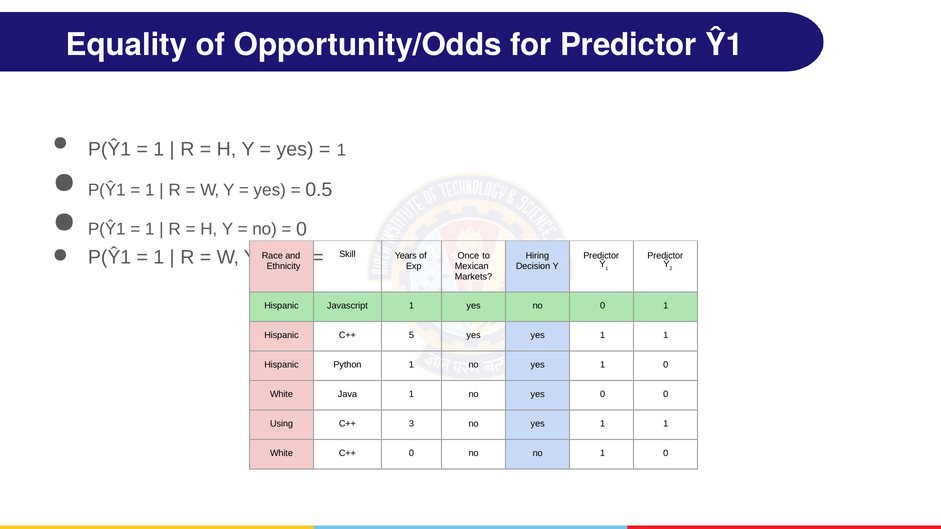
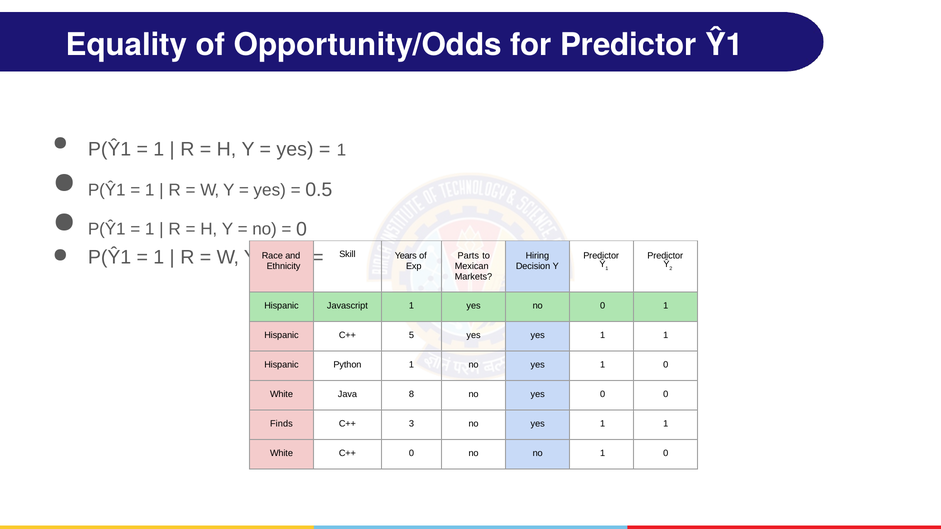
Once: Once -> Parts
Java 1: 1 -> 8
Using: Using -> Finds
